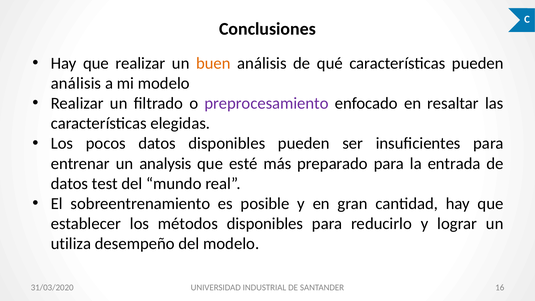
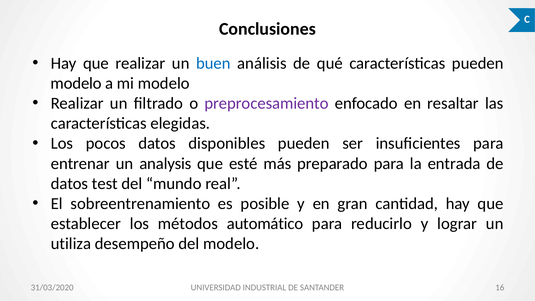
buen colour: orange -> blue
análisis at (76, 83): análisis -> modelo
métodos disponibles: disponibles -> automático
